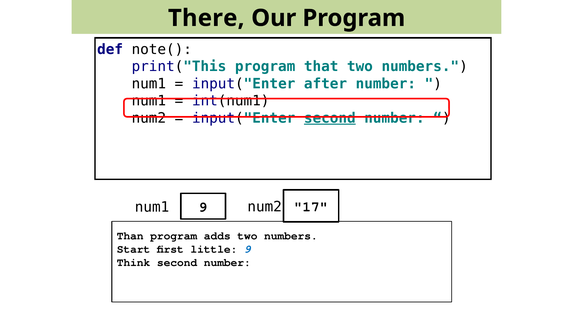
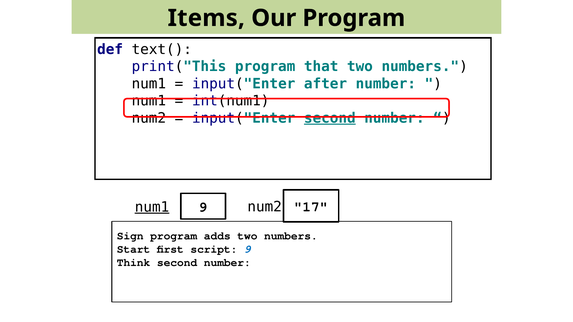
There: There -> Items
note(: note( -> text(
num1 at (152, 207) underline: none -> present
Than: Than -> Sign
little: little -> script
